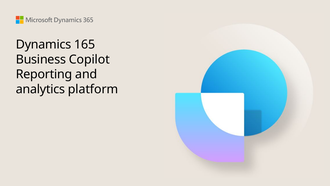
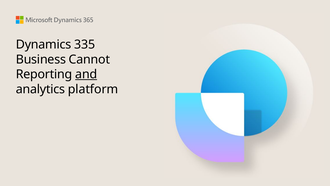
165: 165 -> 335
Copilot: Copilot -> Cannot
and underline: none -> present
